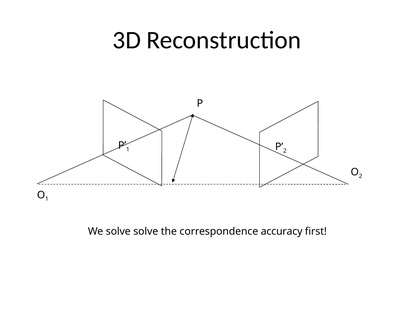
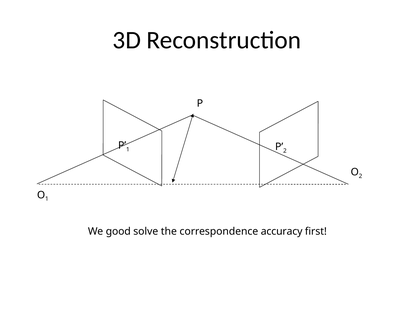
We solve: solve -> good
